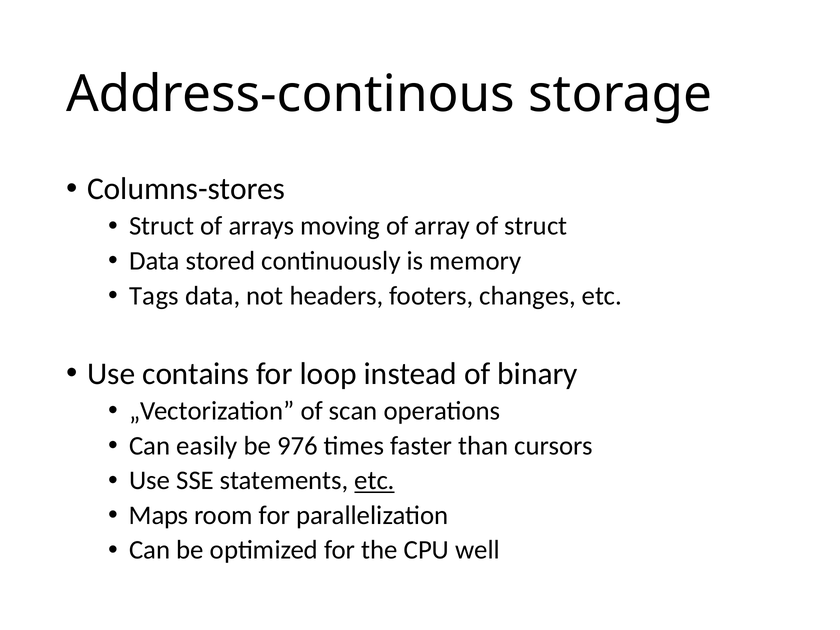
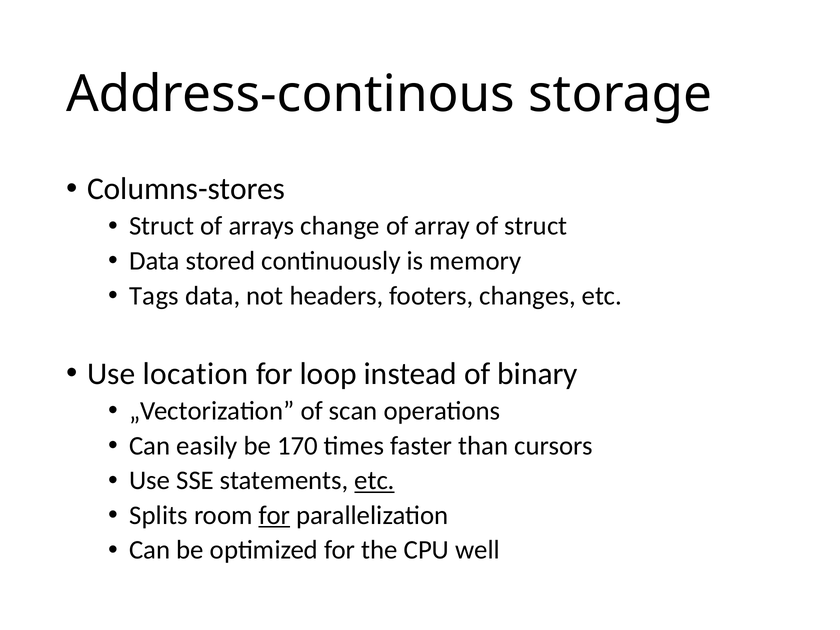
moving: moving -> change
contains: contains -> location
976: 976 -> 170
Maps: Maps -> Splits
for at (274, 515) underline: none -> present
